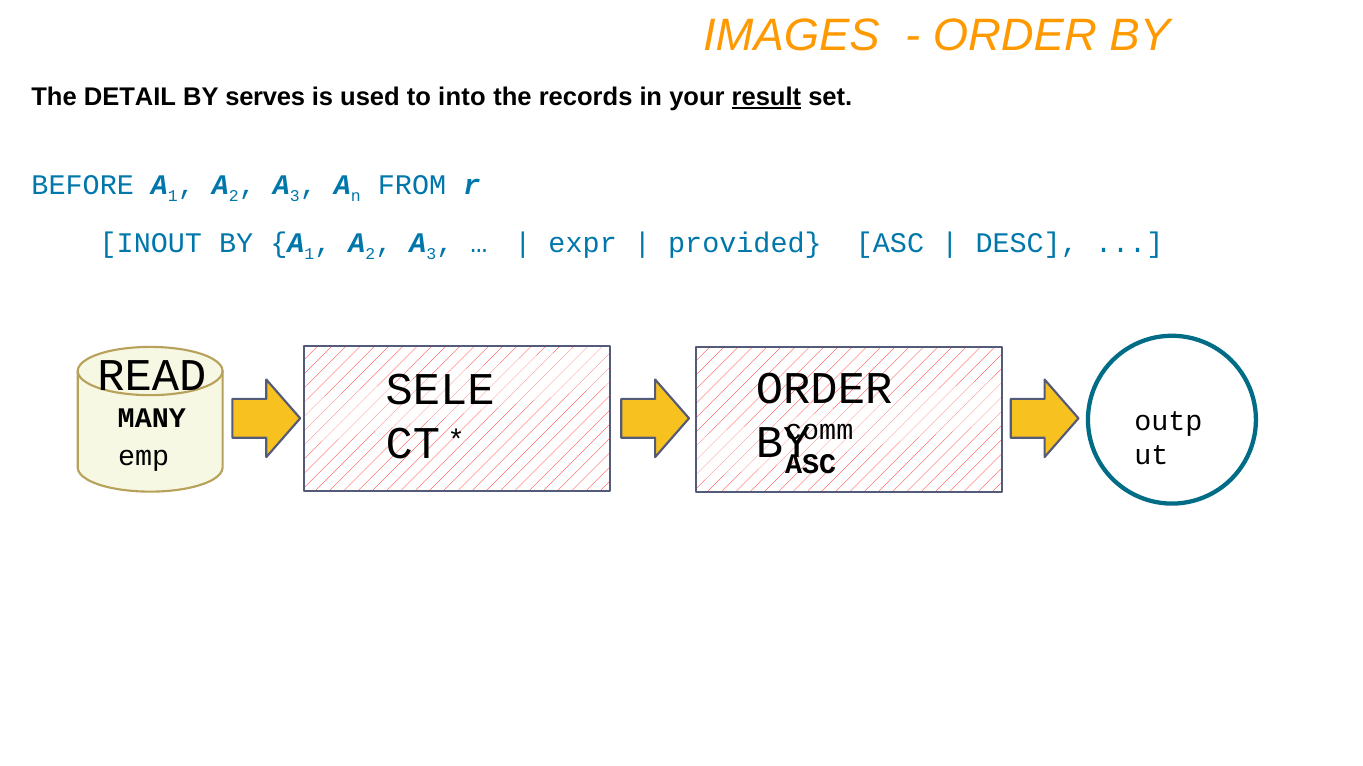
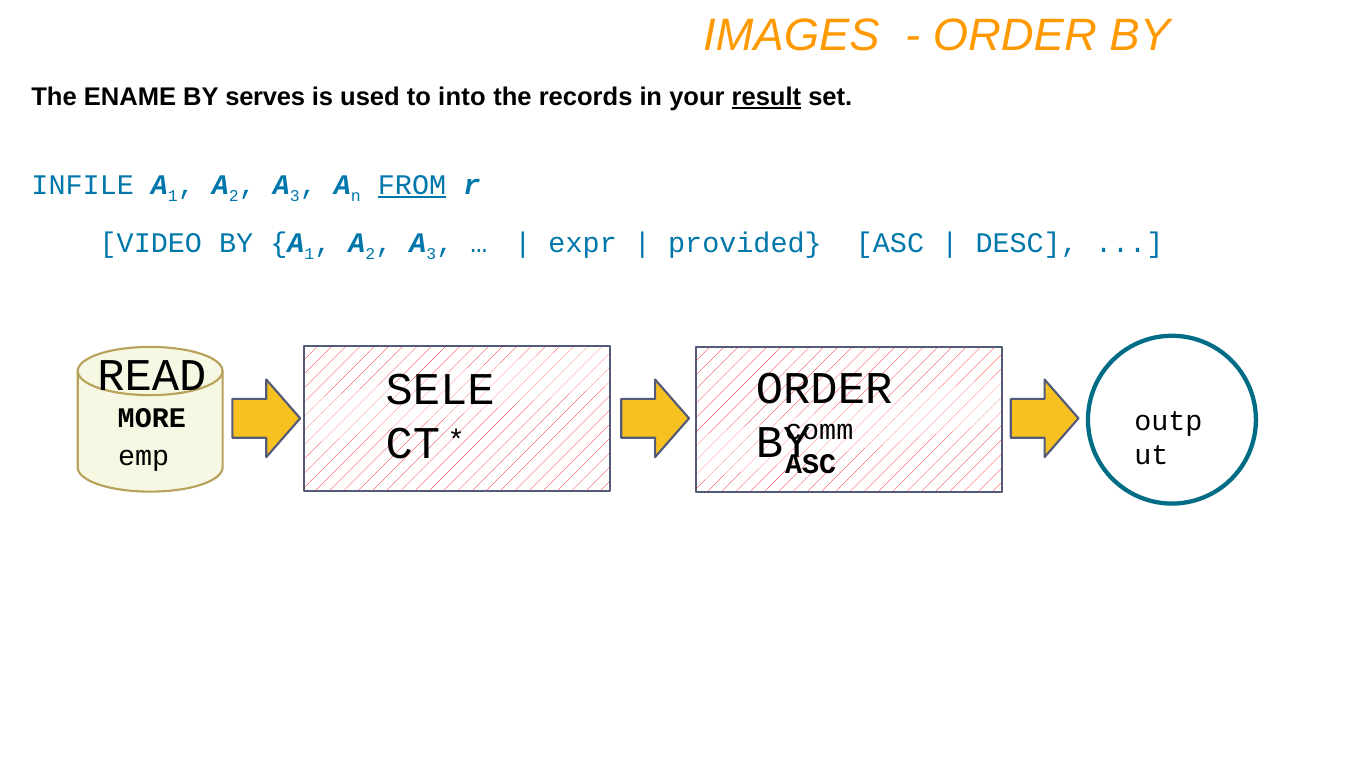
DETAIL: DETAIL -> ENAME
BEFORE: BEFORE -> INFILE
FROM underline: none -> present
INOUT: INOUT -> VIDEO
MANY: MANY -> MORE
